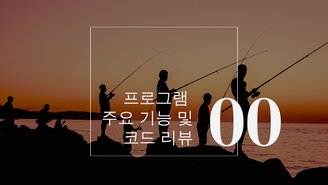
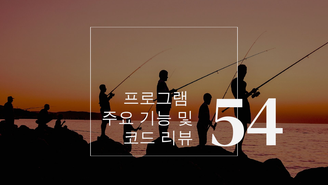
00: 00 -> 54
